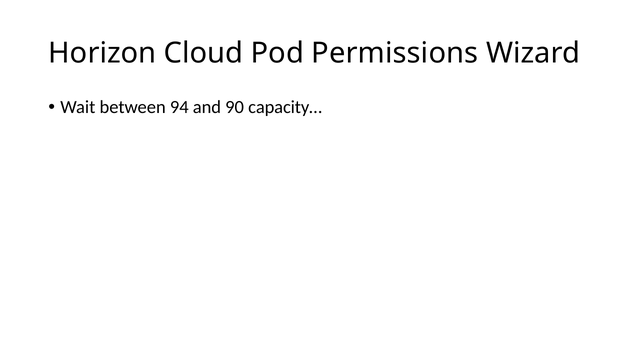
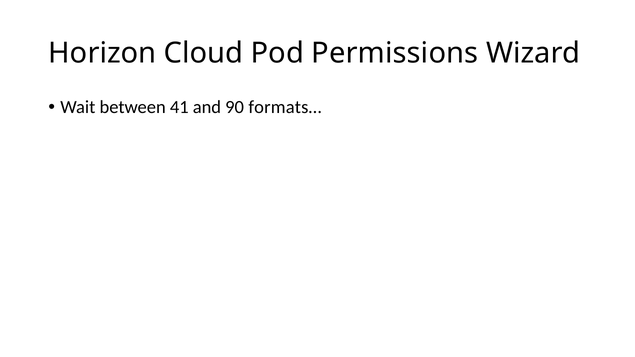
94: 94 -> 41
capacity…: capacity… -> formats…
